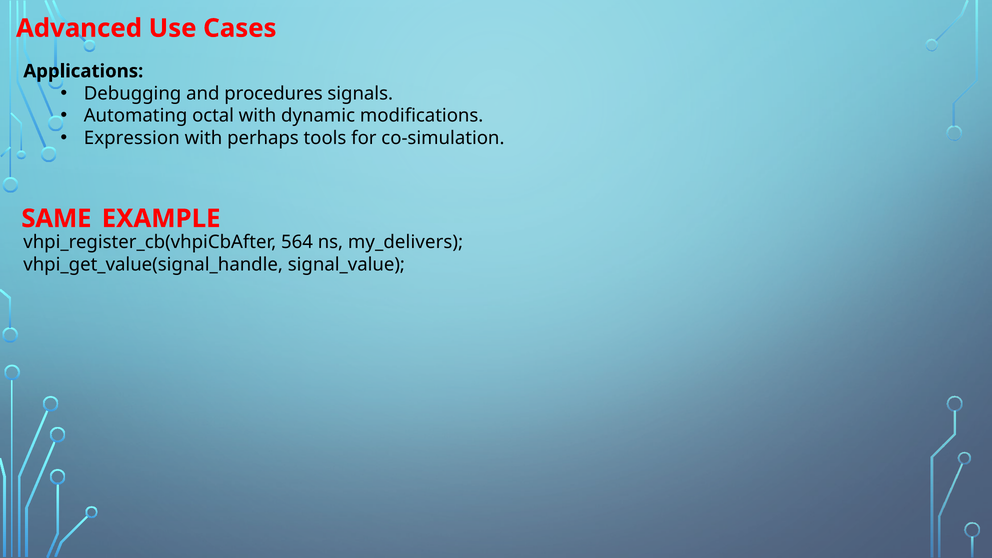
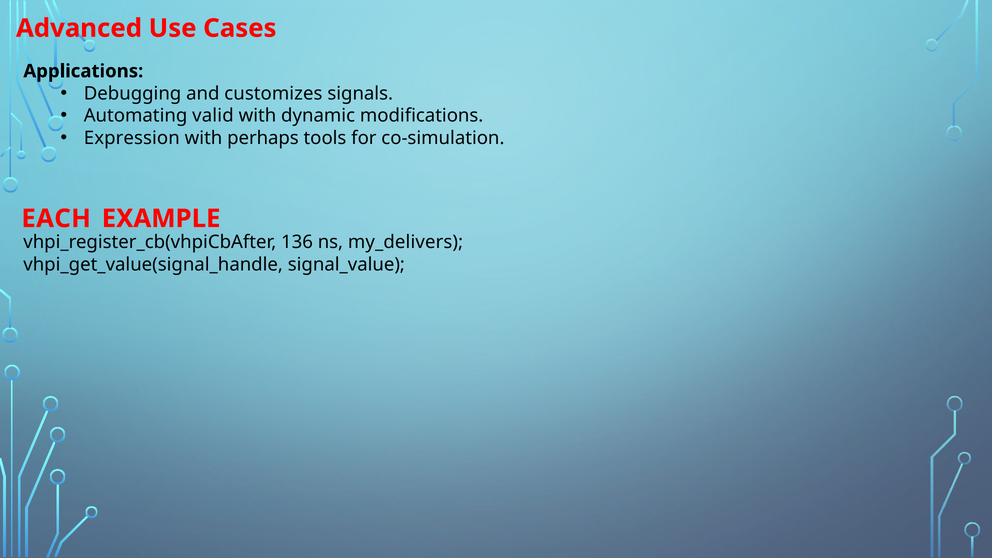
procedures: procedures -> customizes
octal: octal -> valid
SAME: SAME -> EACH
564: 564 -> 136
